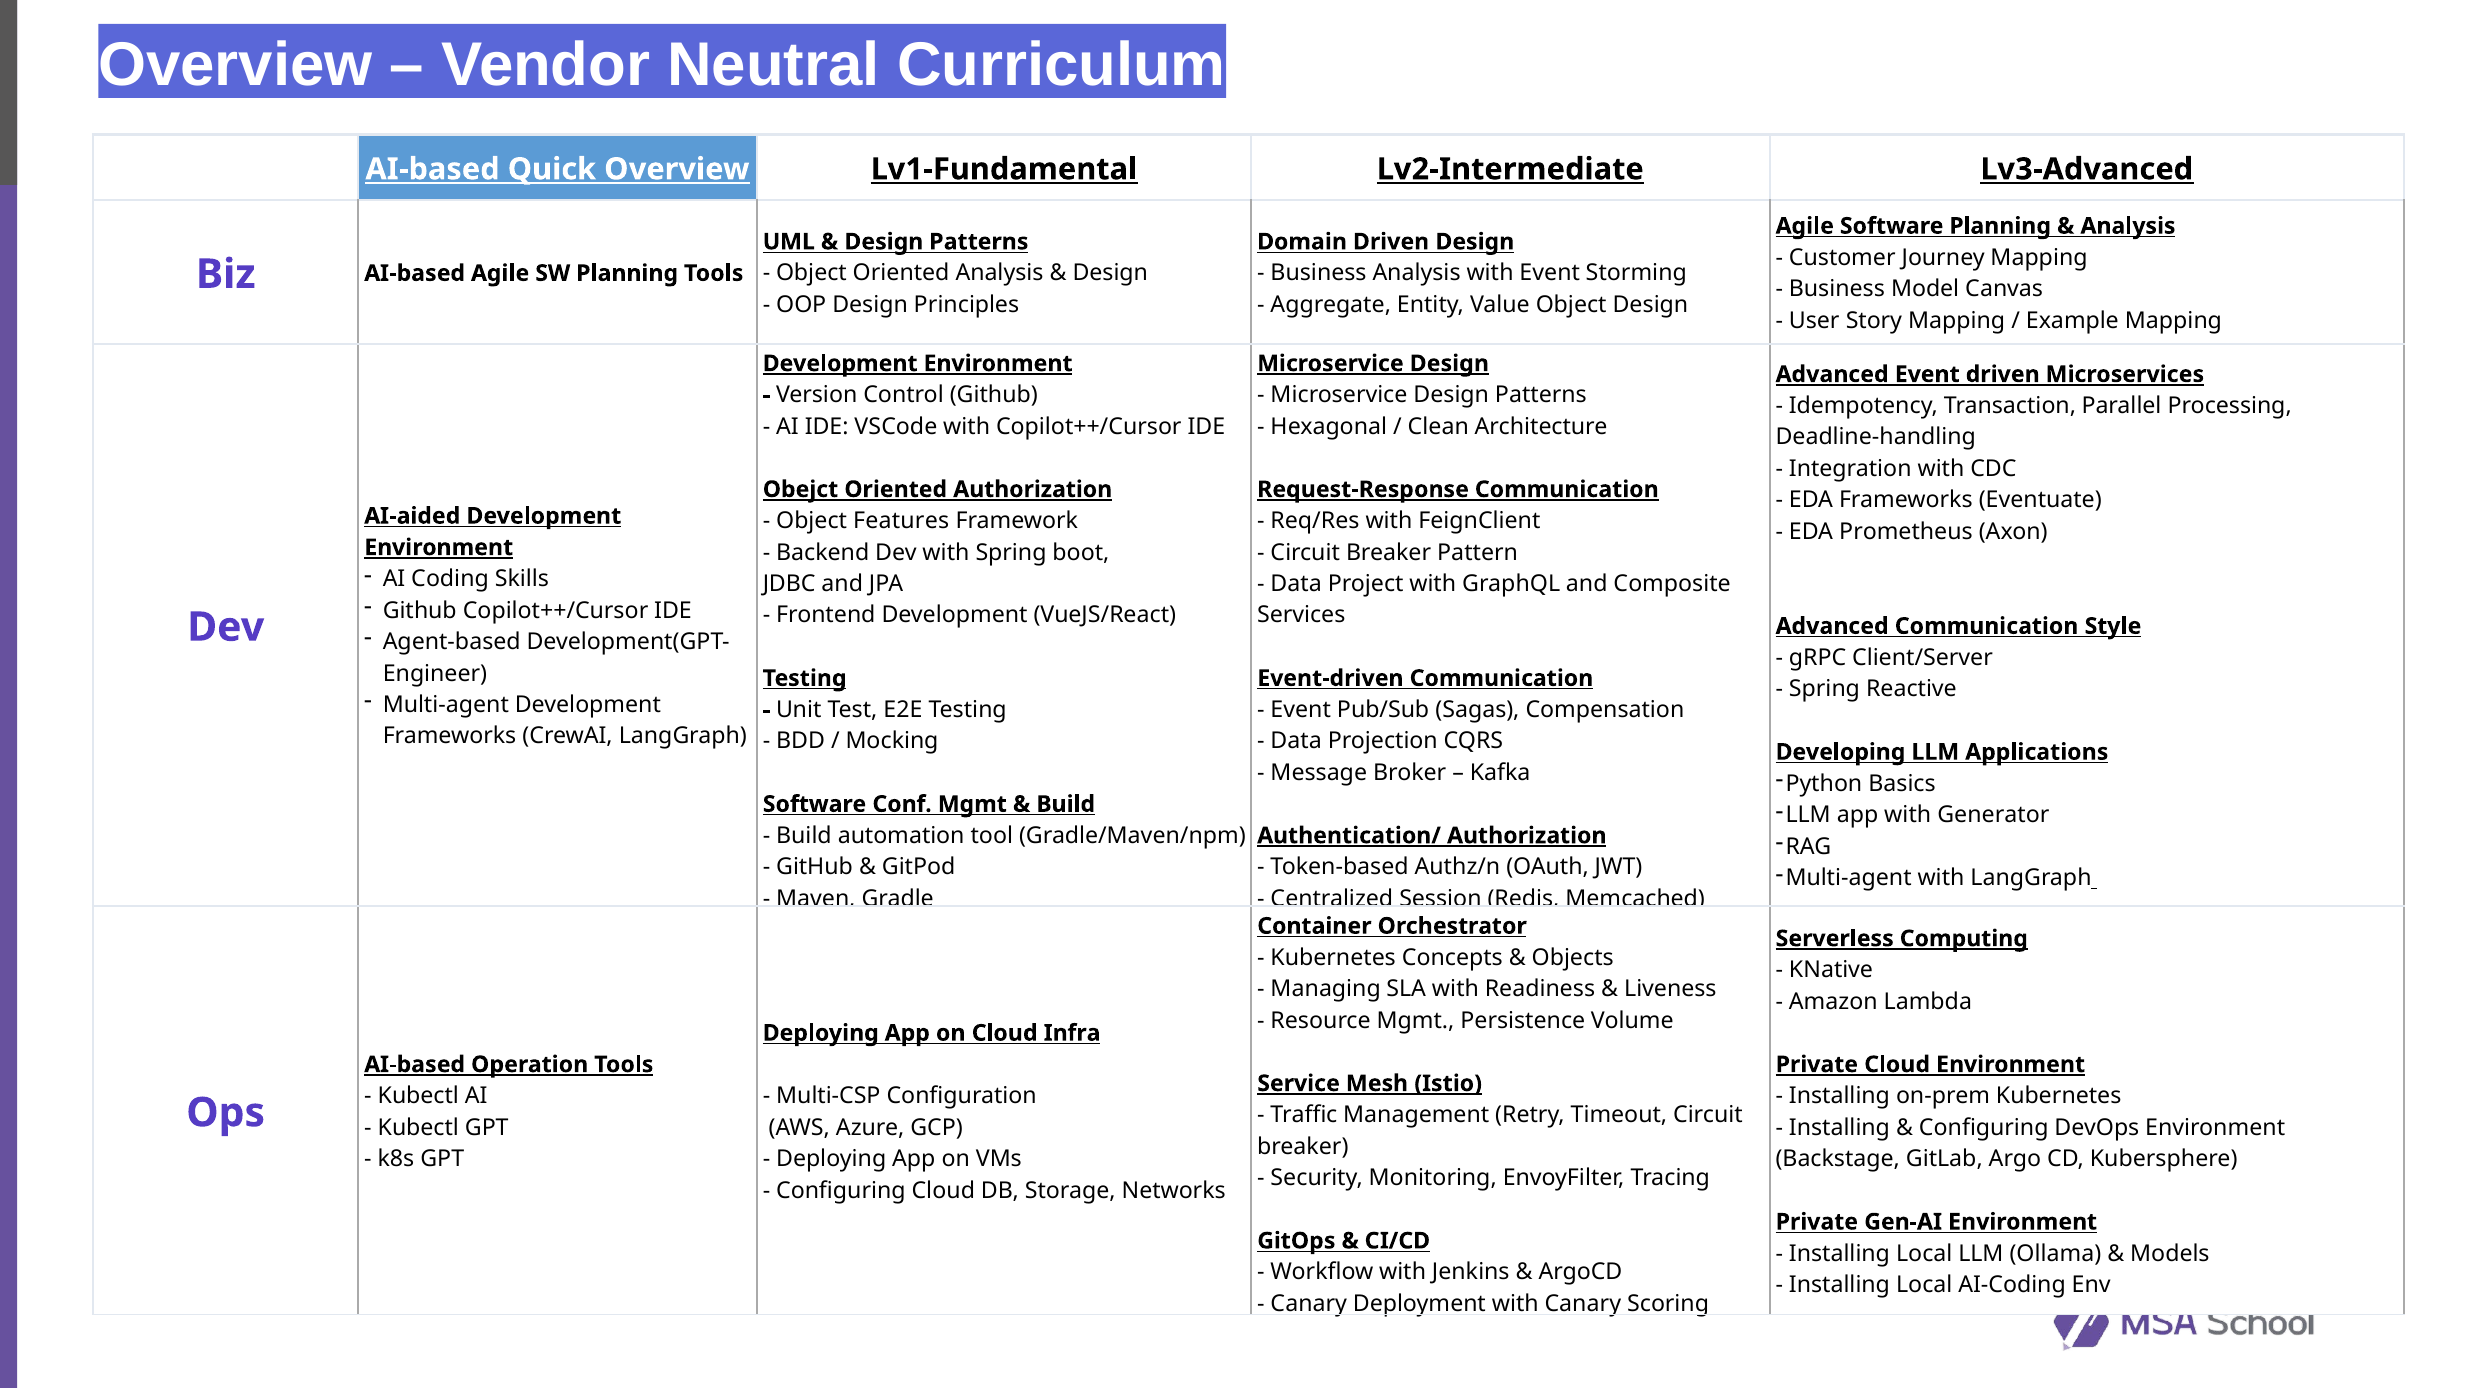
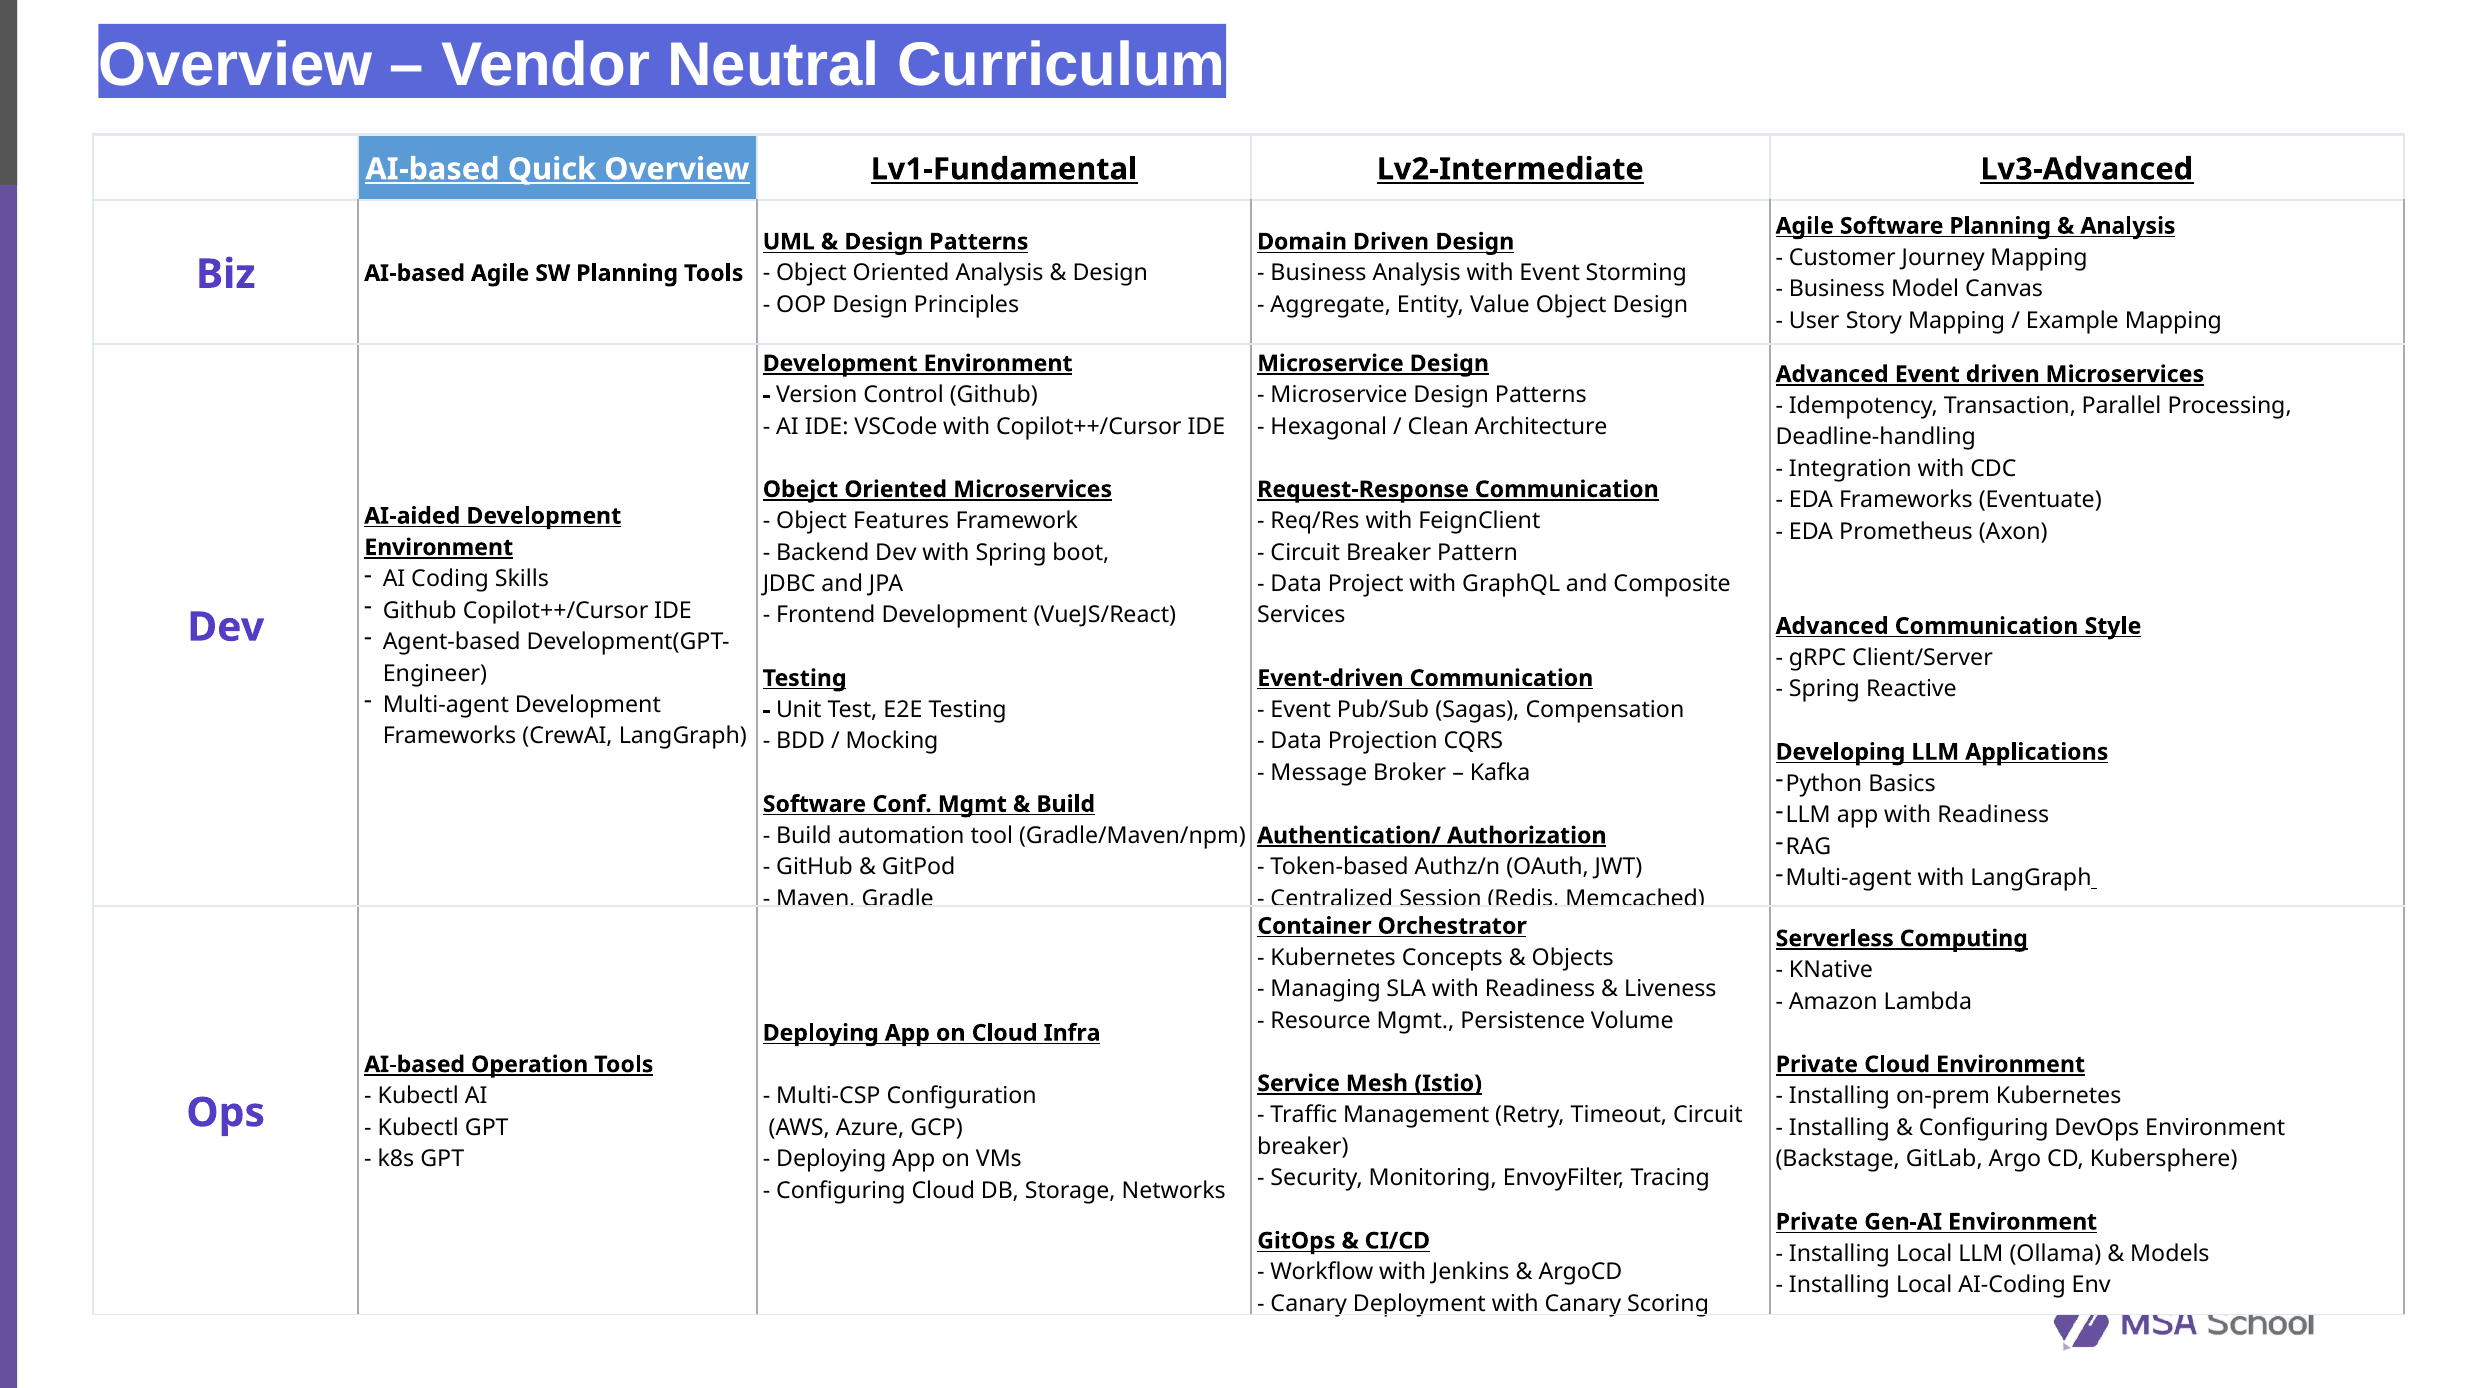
Oriented Authorization: Authorization -> Microservices
app with Generator: Generator -> Readiness
